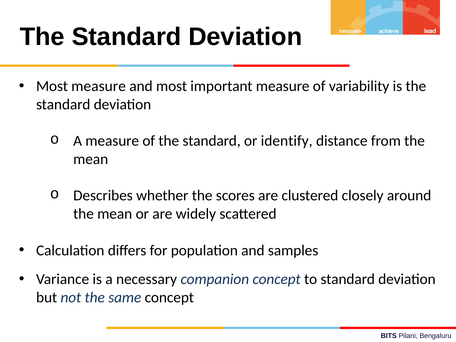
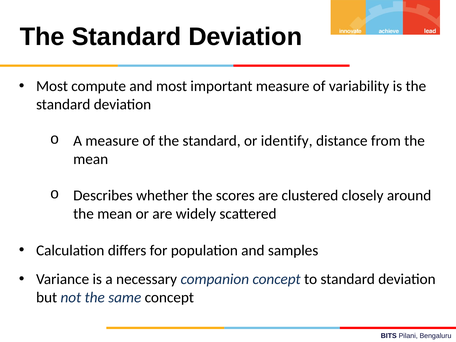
Most measure: measure -> compute
